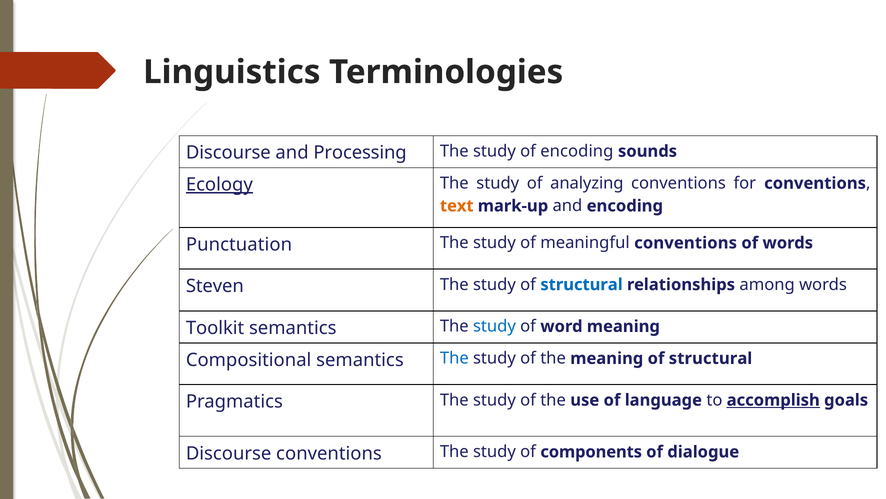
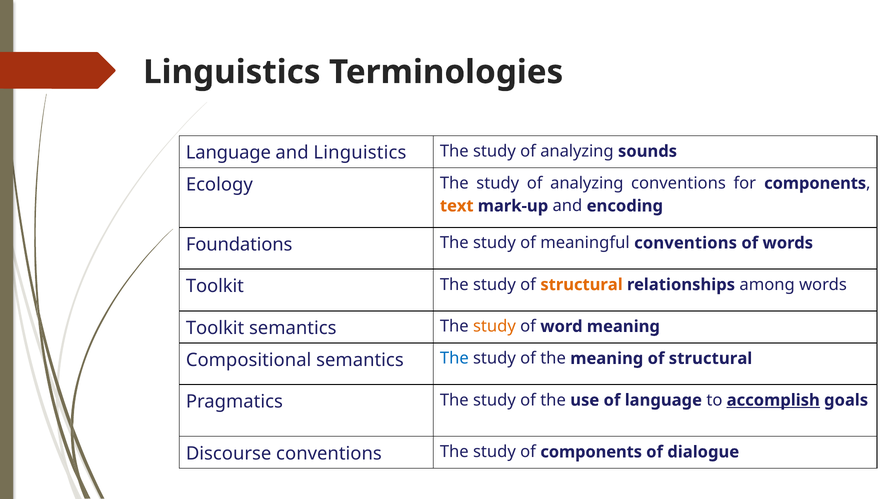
Discourse at (228, 153): Discourse -> Language
and Processing: Processing -> Linguistics
encoding at (577, 151): encoding -> analyzing
Ecology underline: present -> none
for conventions: conventions -> components
Punctuation: Punctuation -> Foundations
Steven at (215, 286): Steven -> Toolkit
structural at (581, 284) colour: blue -> orange
study at (494, 326) colour: blue -> orange
